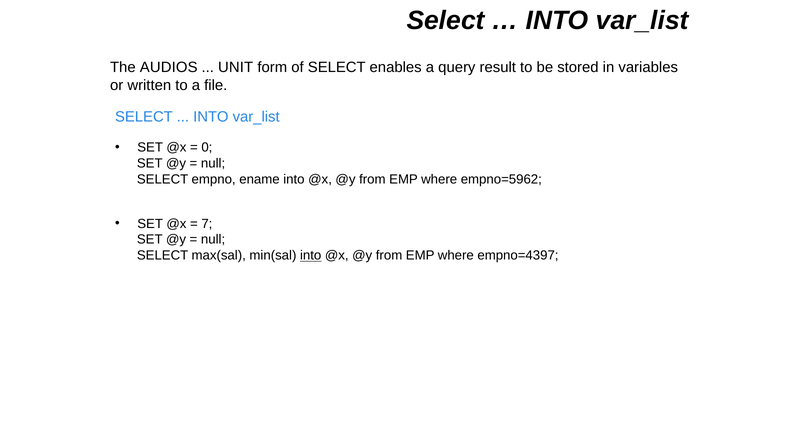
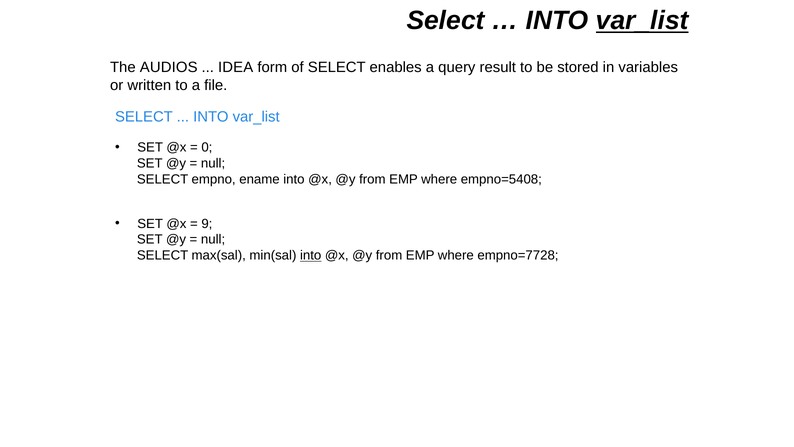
var_list at (642, 21) underline: none -> present
UNIT: UNIT -> IDEA
empno=5962: empno=5962 -> empno=5408
7: 7 -> 9
empno=4397: empno=4397 -> empno=7728
